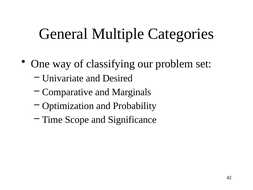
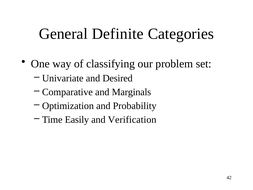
Multiple: Multiple -> Definite
Scope: Scope -> Easily
Significance: Significance -> Verification
